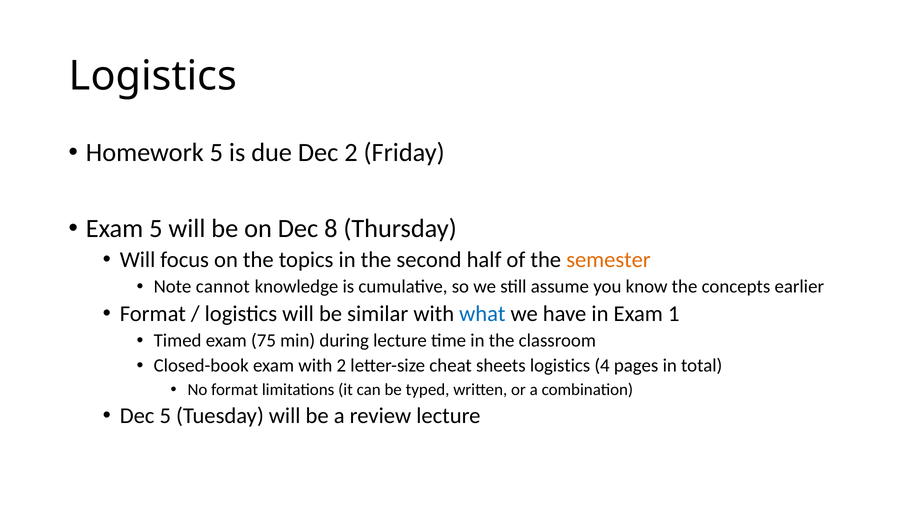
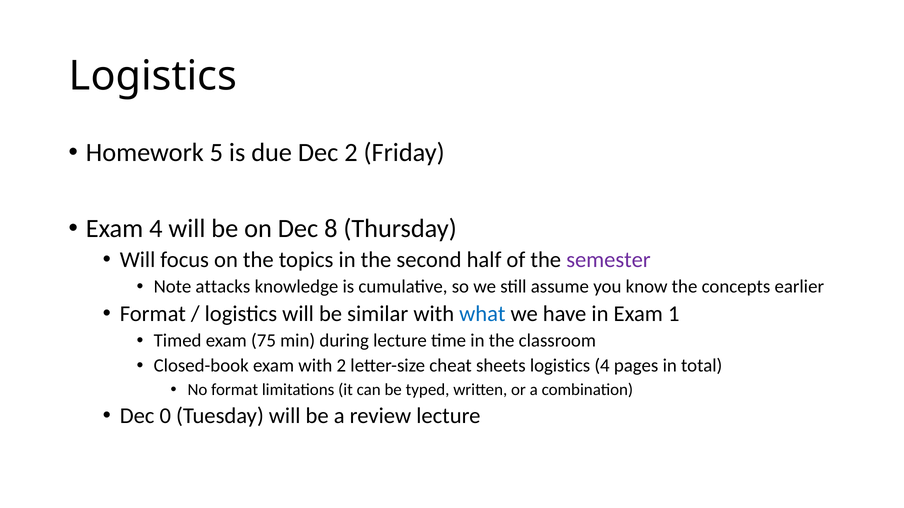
Exam 5: 5 -> 4
semester colour: orange -> purple
cannot: cannot -> attacks
Dec 5: 5 -> 0
